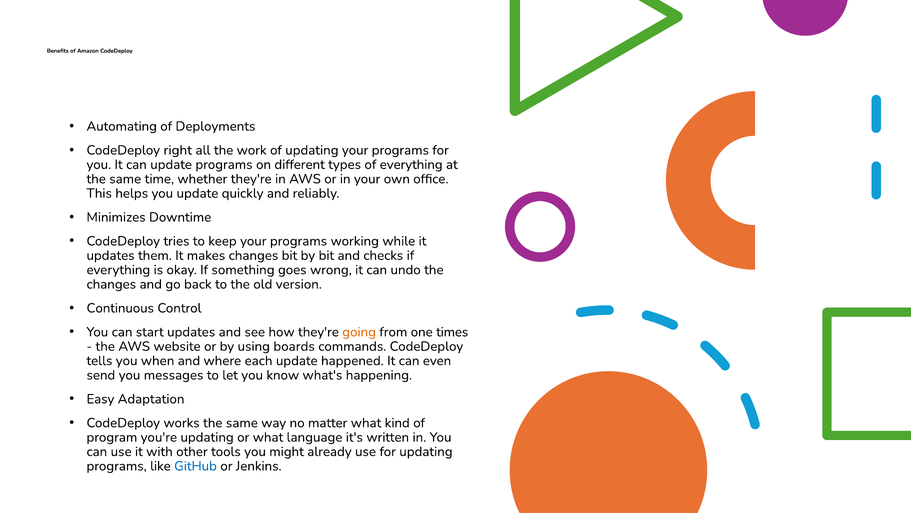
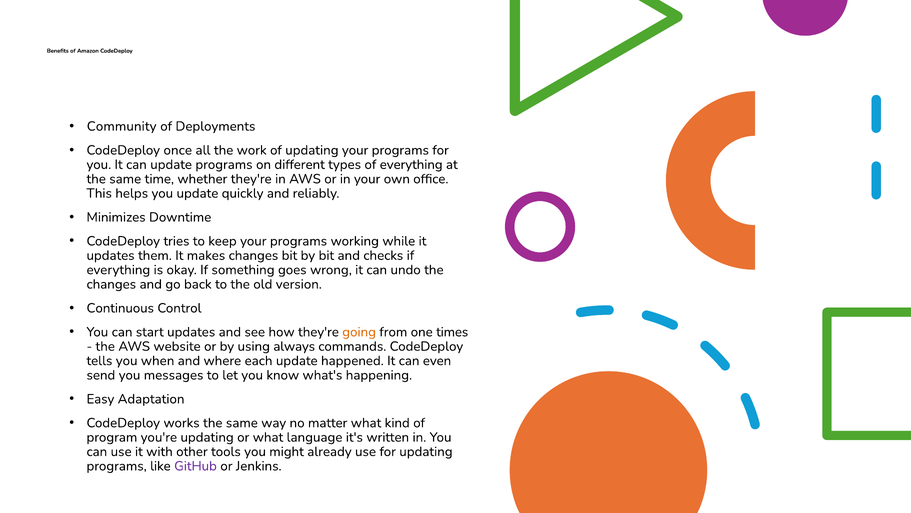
Automating: Automating -> Community
right: right -> once
boards: boards -> always
GitHub colour: blue -> purple
